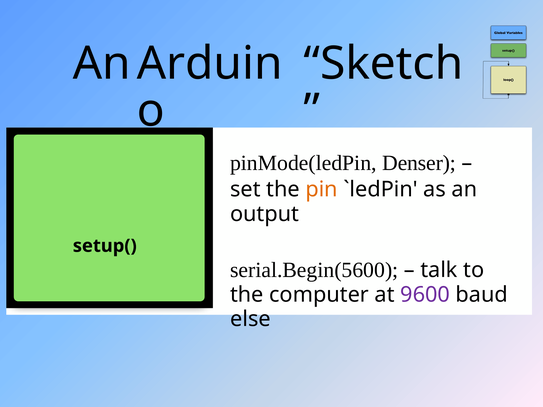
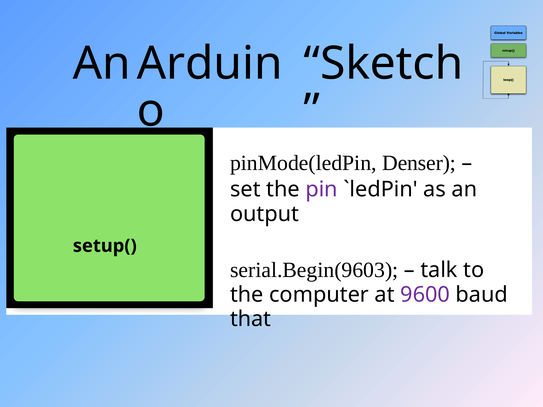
pin colour: orange -> purple
serial.Begin(5600: serial.Begin(5600 -> serial.Begin(9603
else: else -> that
